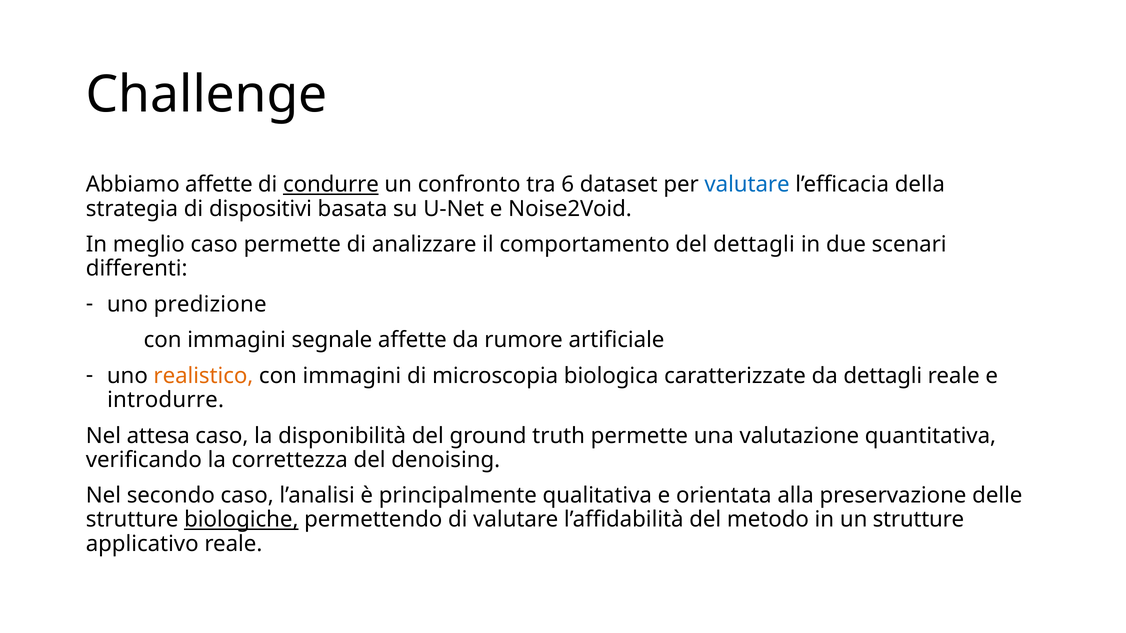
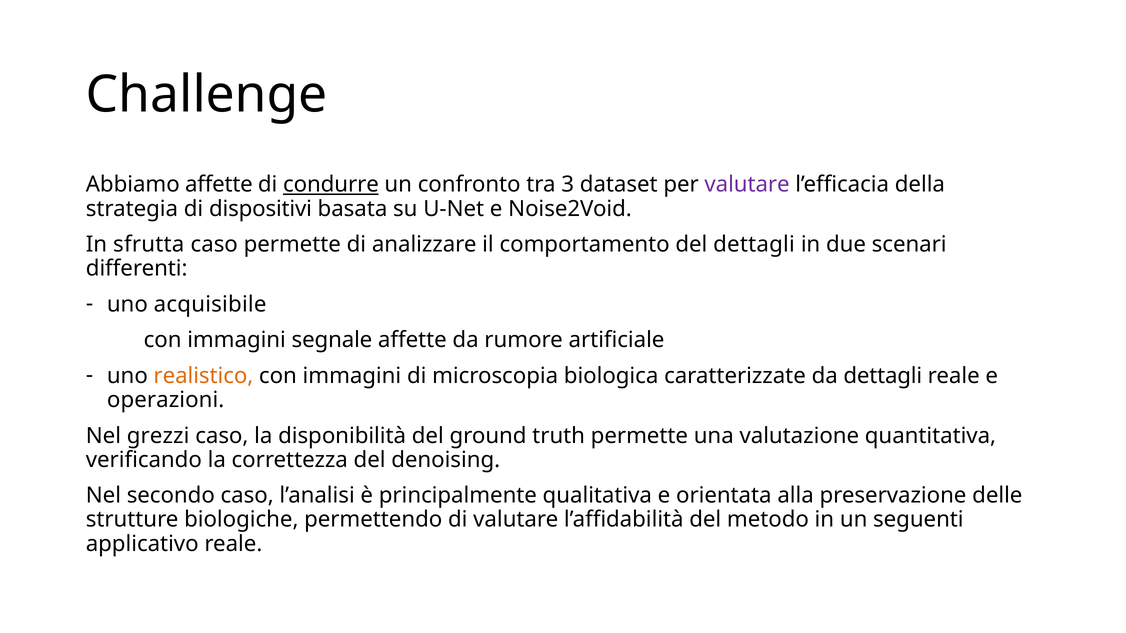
6: 6 -> 3
valutare at (747, 185) colour: blue -> purple
meglio: meglio -> sfrutta
predizione: predizione -> acquisibile
introdurre: introdurre -> operazioni
attesa: attesa -> grezzi
biologiche underline: present -> none
un strutture: strutture -> seguenti
